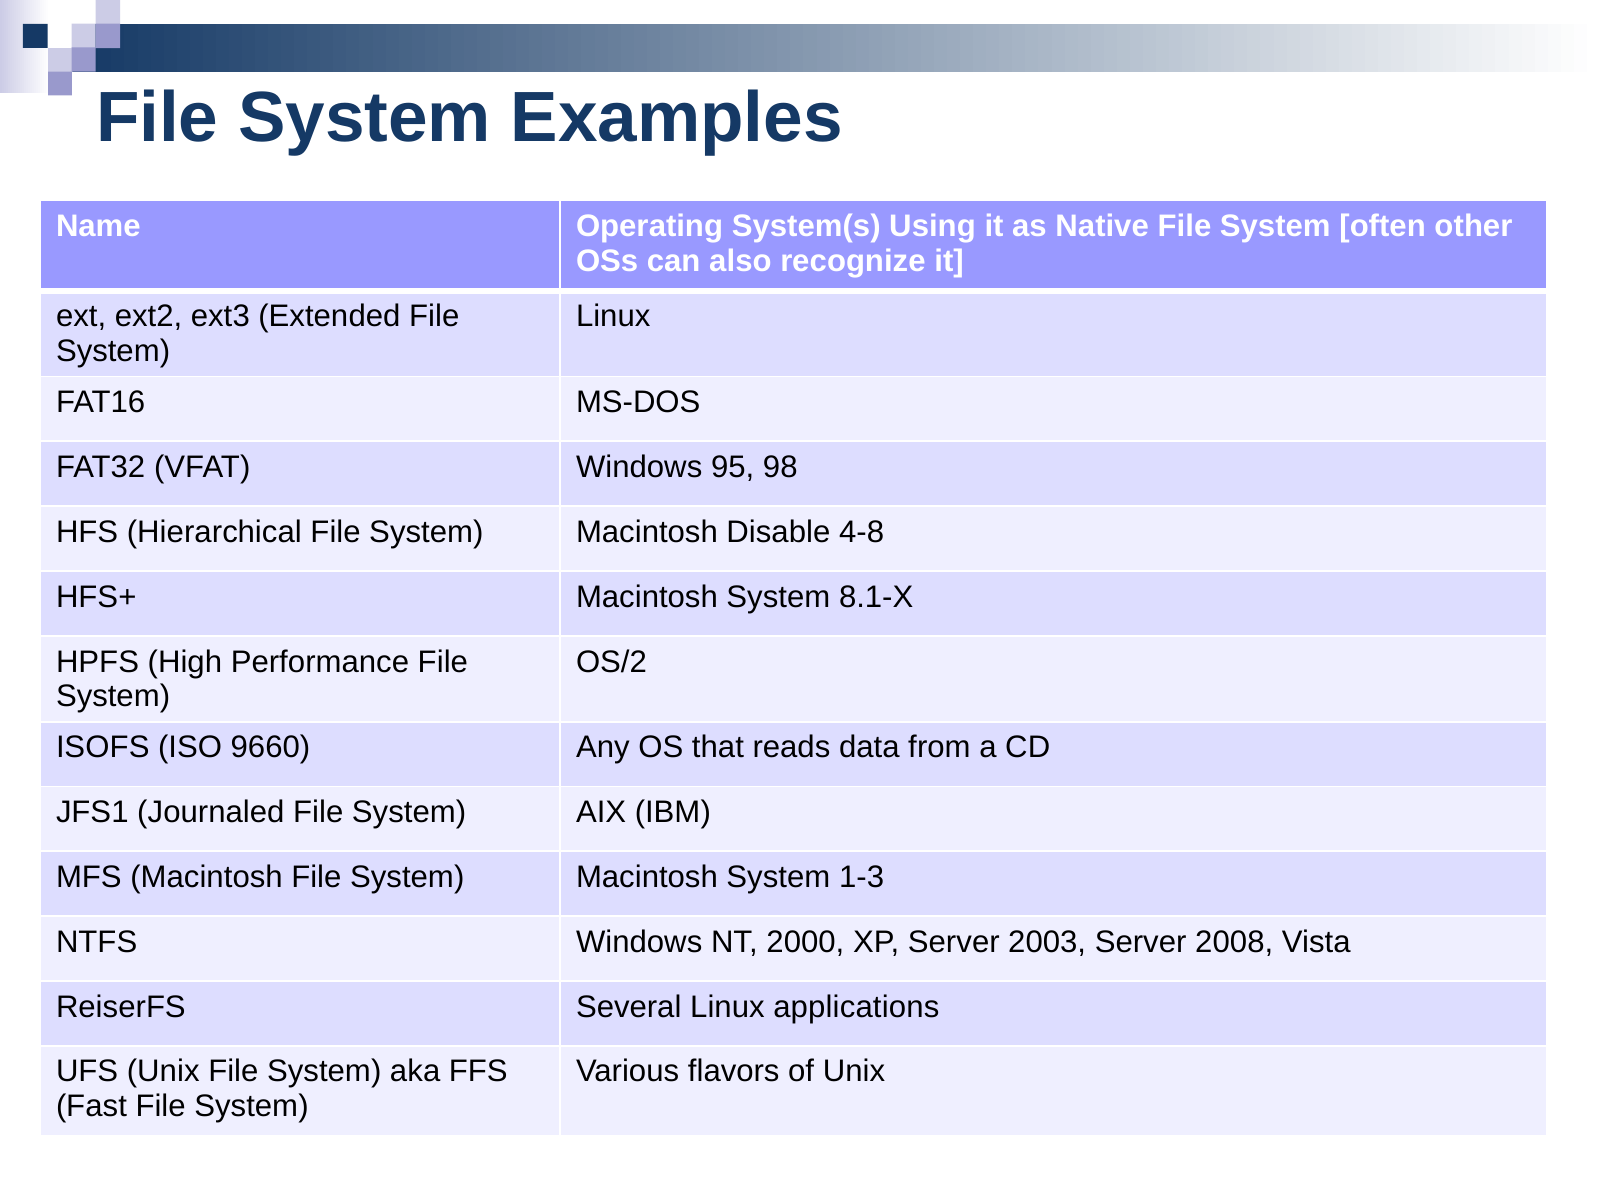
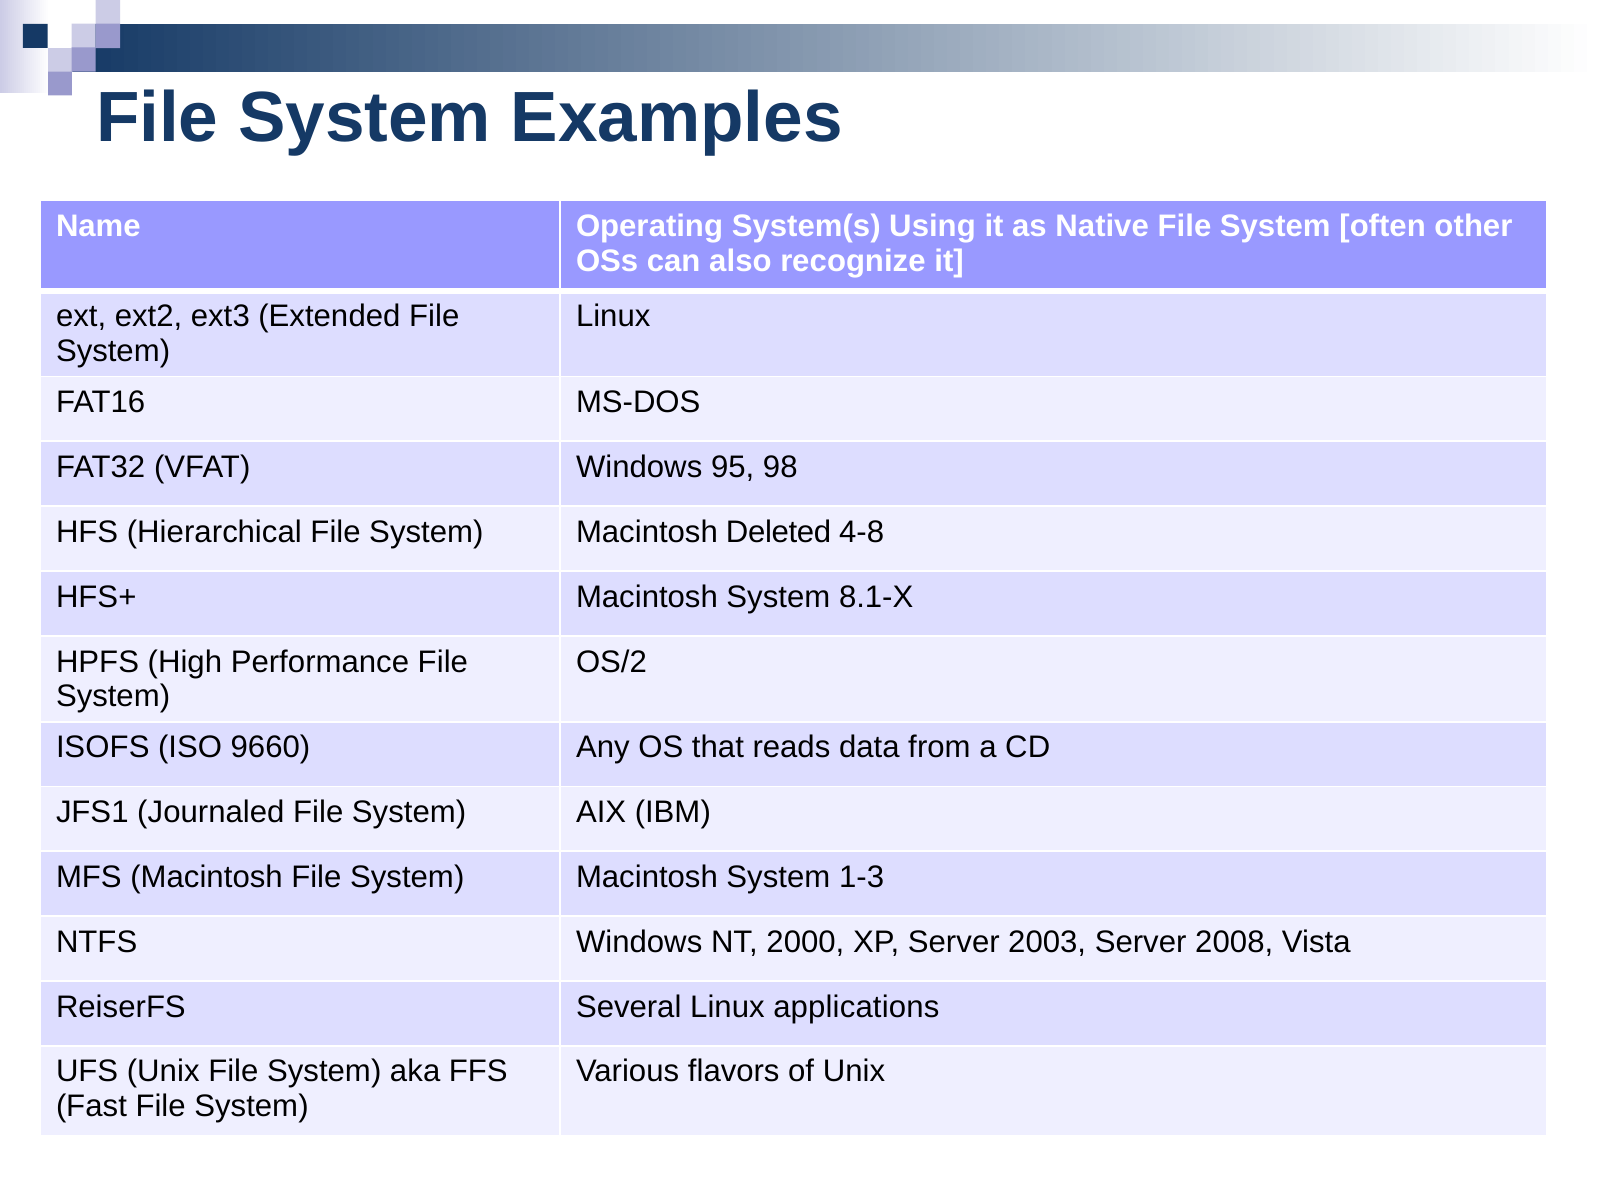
Disable: Disable -> Deleted
